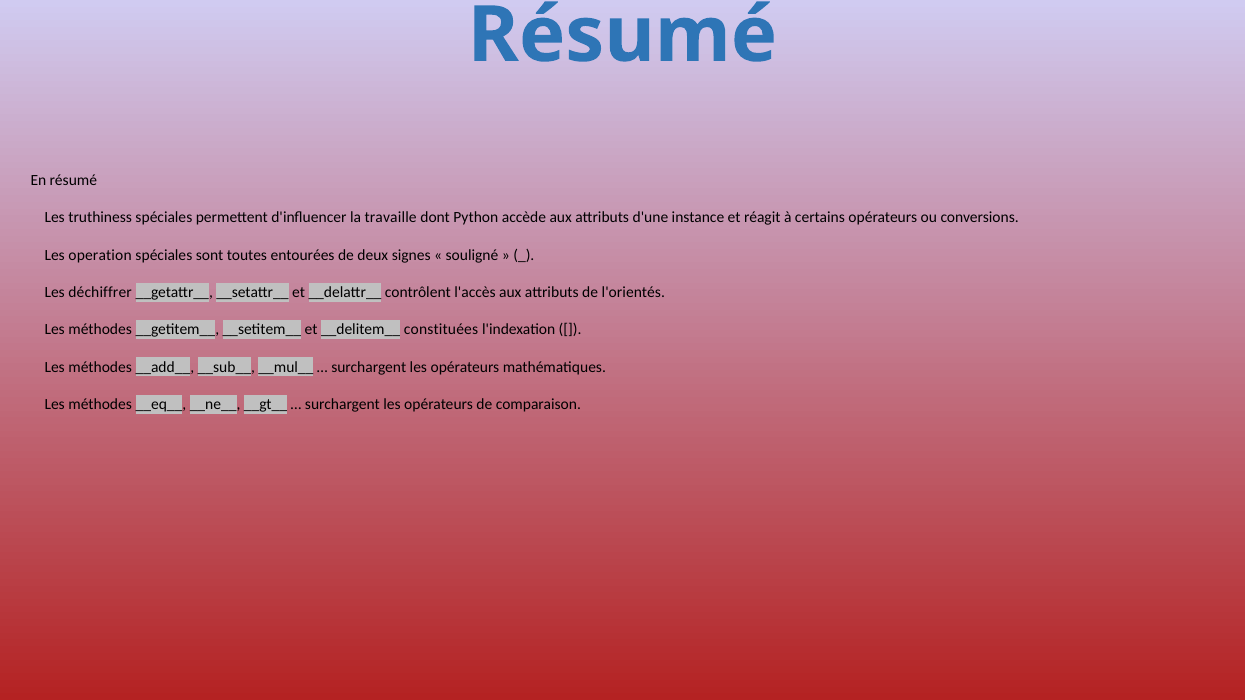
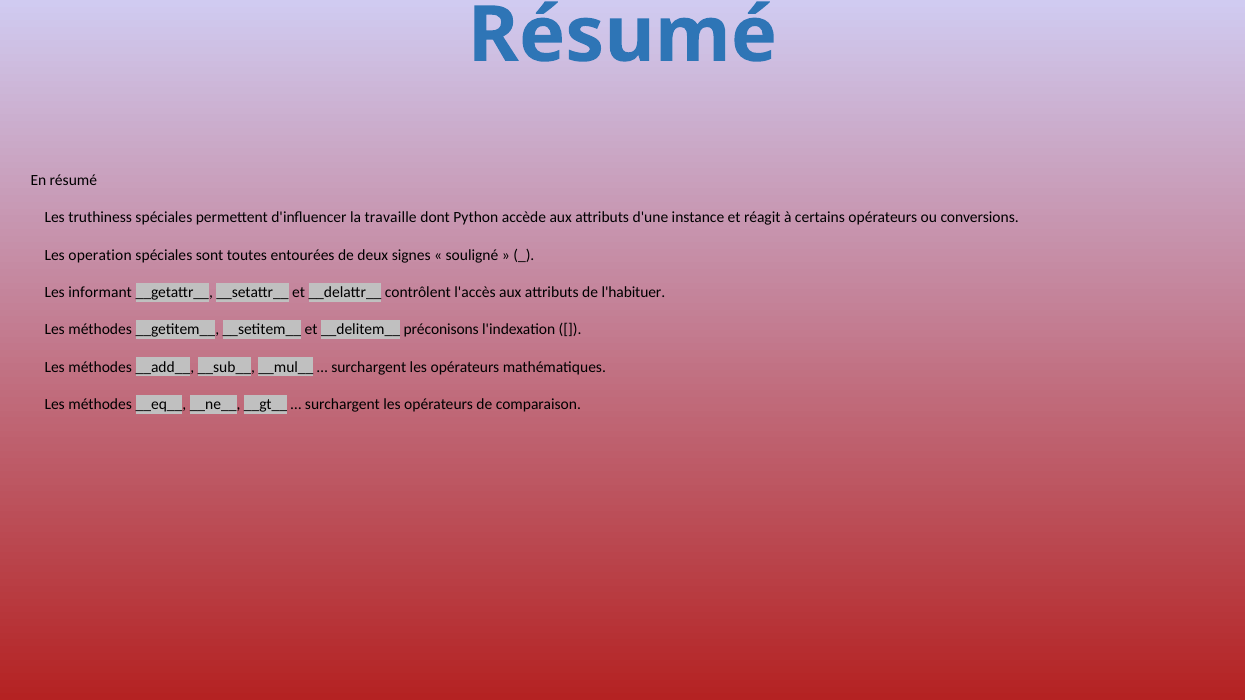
déchiffrer: déchiffrer -> informant
l'orientés: l'orientés -> l'habituer
constituées: constituées -> préconisons
